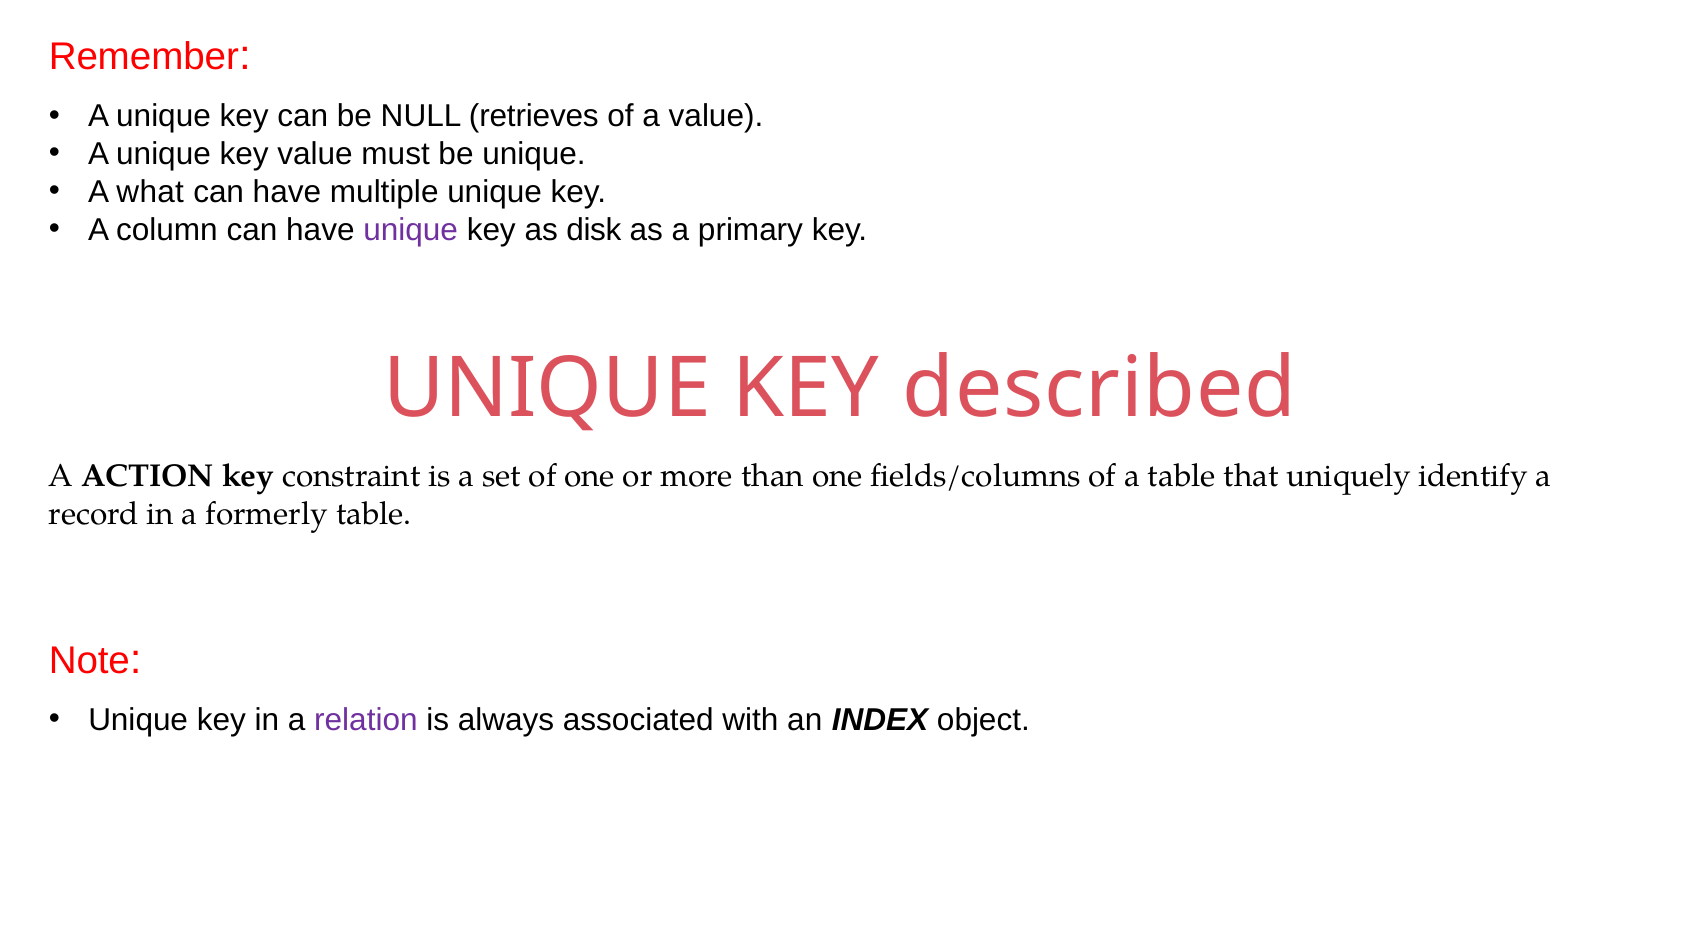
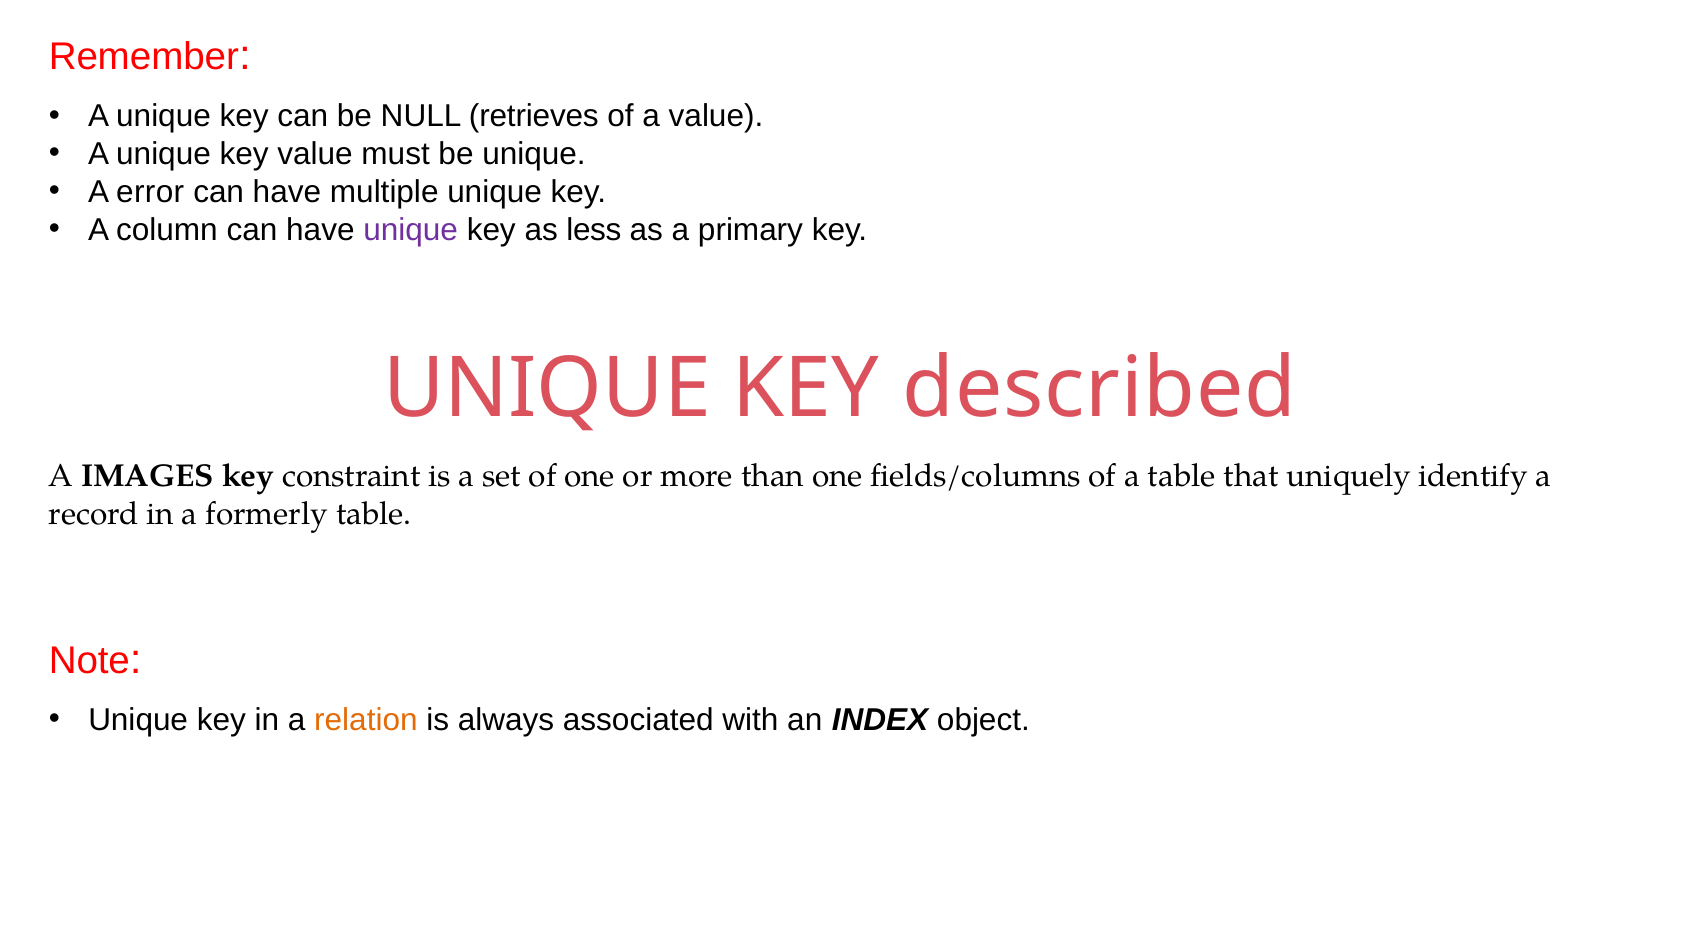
what: what -> error
disk: disk -> less
ACTION: ACTION -> IMAGES
relation colour: purple -> orange
